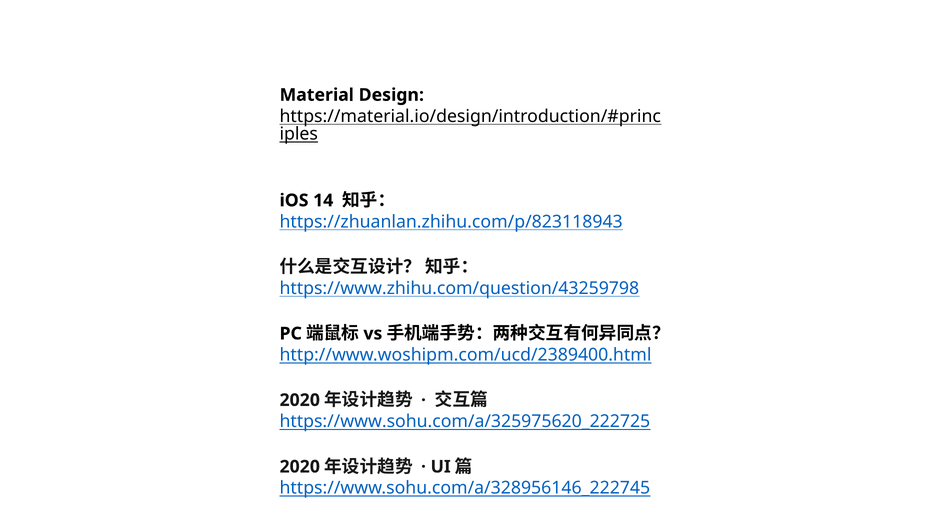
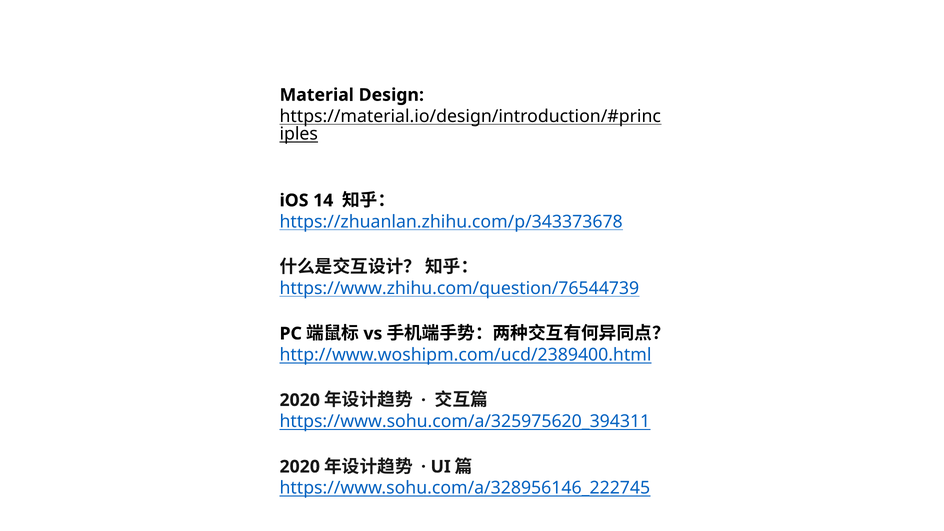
https://zhuanlan.zhihu.com/p/823118943: https://zhuanlan.zhihu.com/p/823118943 -> https://zhuanlan.zhihu.com/p/343373678
https://www.zhihu.com/question/43259798: https://www.zhihu.com/question/43259798 -> https://www.zhihu.com/question/76544739
https://www.sohu.com/a/325975620_222725: https://www.sohu.com/a/325975620_222725 -> https://www.sohu.com/a/325975620_394311
